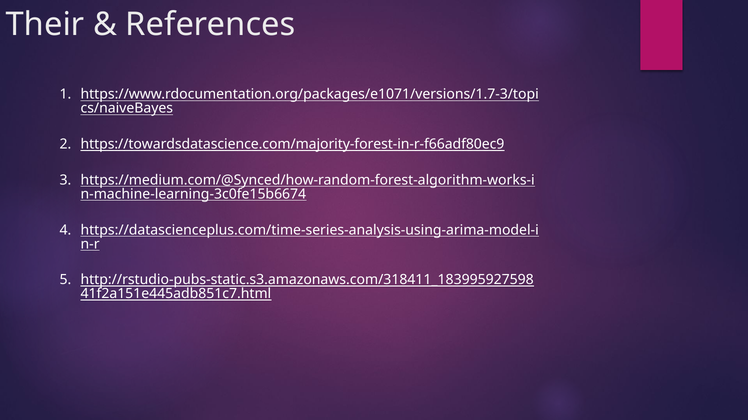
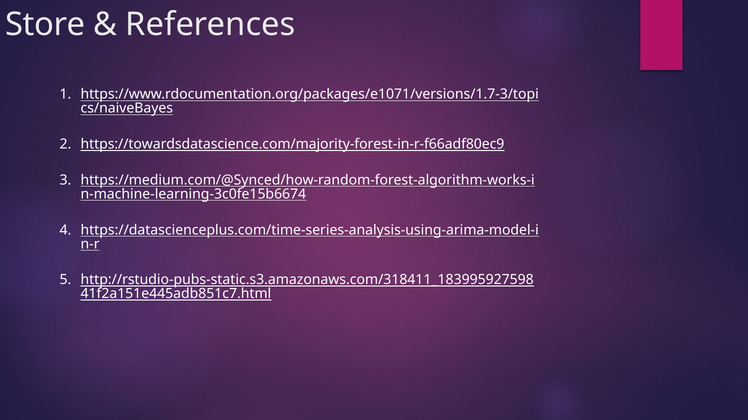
Their: Their -> Store
